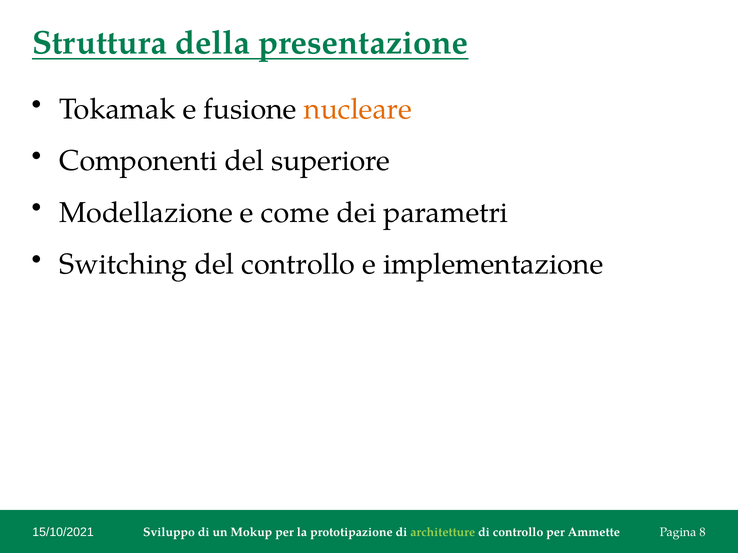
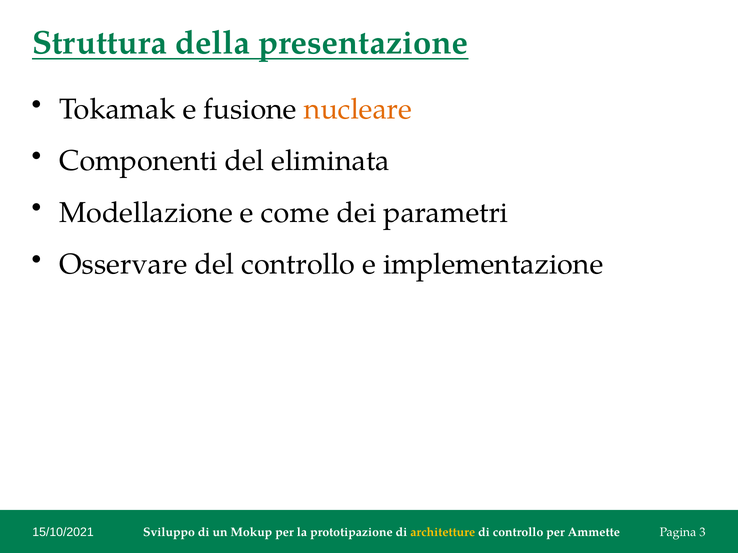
superiore: superiore -> eliminata
Switching: Switching -> Osservare
architetture colour: light green -> yellow
8: 8 -> 3
